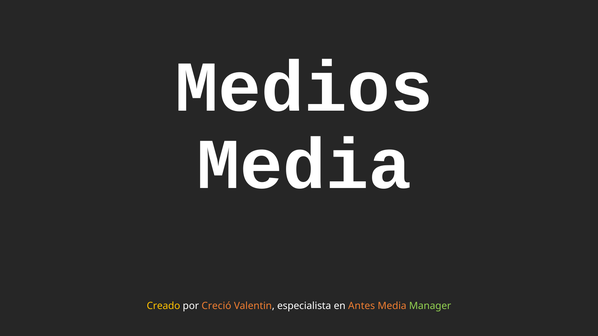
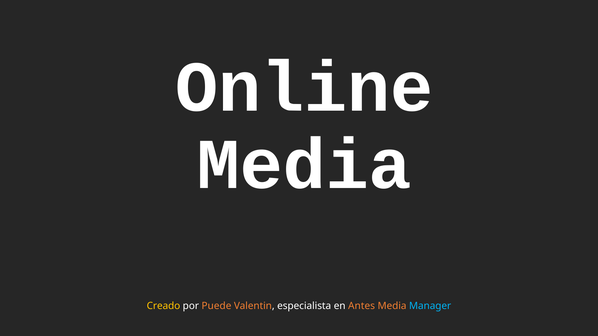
Medios: Medios -> Online
Creció: Creció -> Puede
Manager colour: light green -> light blue
